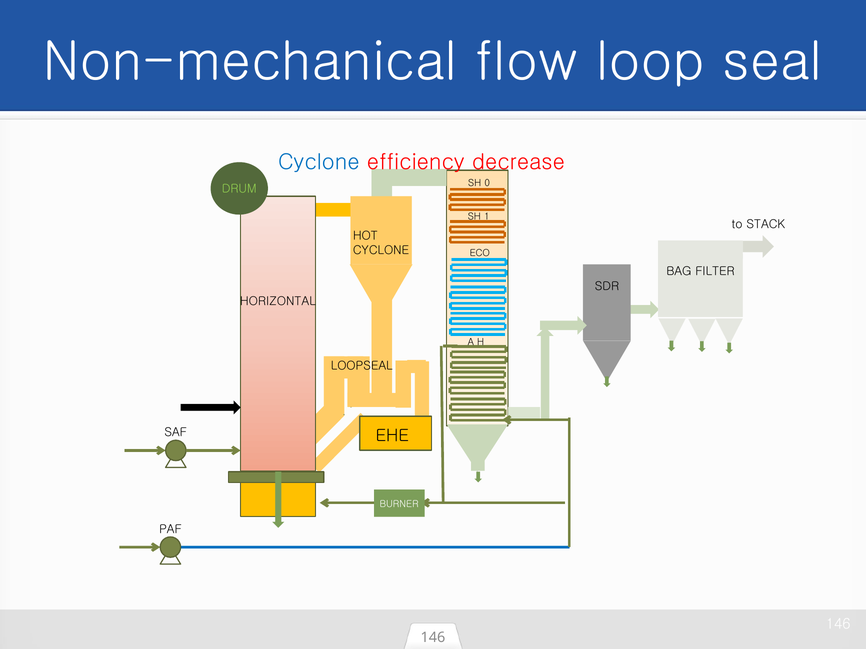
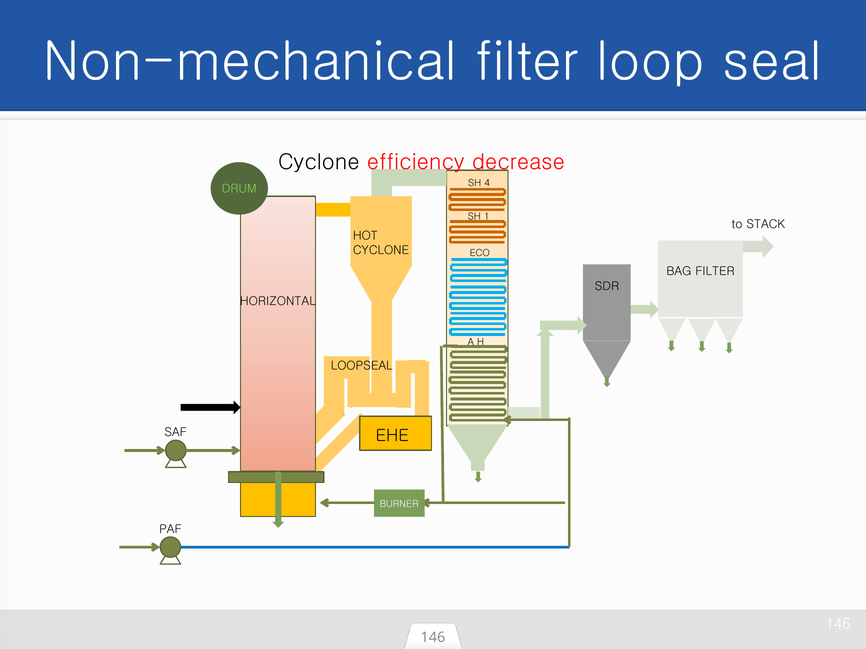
Non-mechanical flow: flow -> filter
Cyclone at (319, 162) colour: blue -> black
0: 0 -> 4
